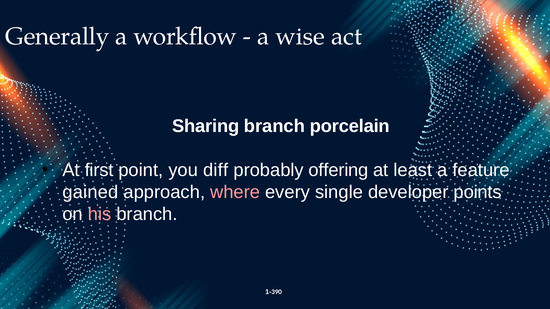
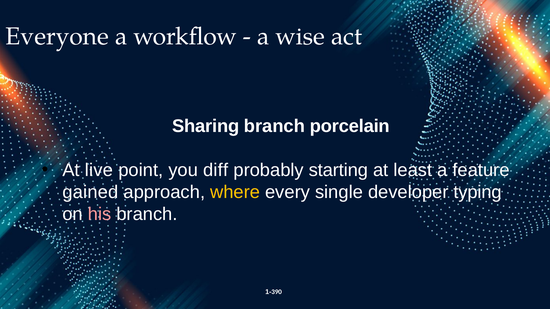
Generally: Generally -> Everyone
first: first -> live
offering: offering -> starting
where colour: pink -> yellow
points: points -> typing
